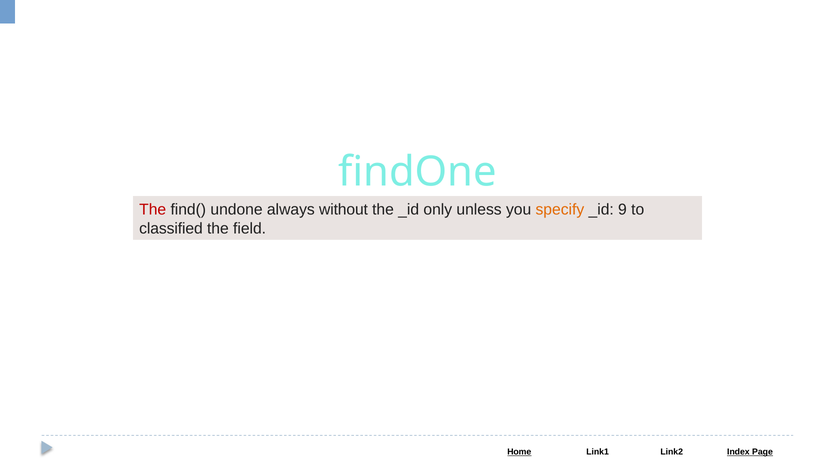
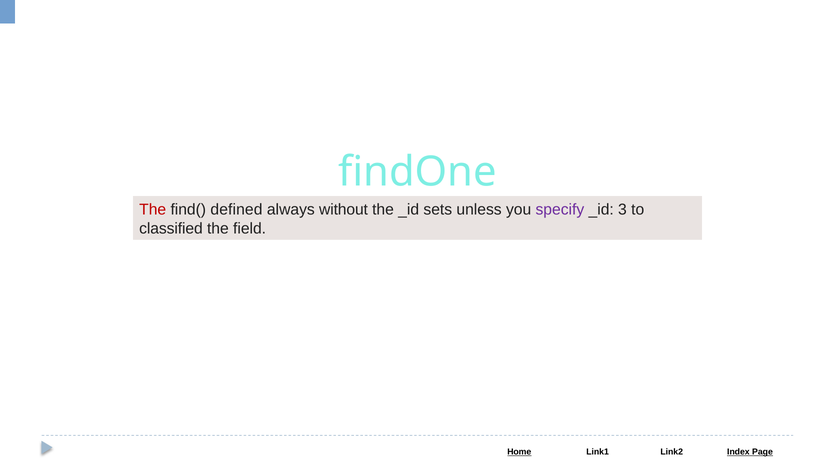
undone: undone -> defined
only: only -> sets
specify colour: orange -> purple
9: 9 -> 3
